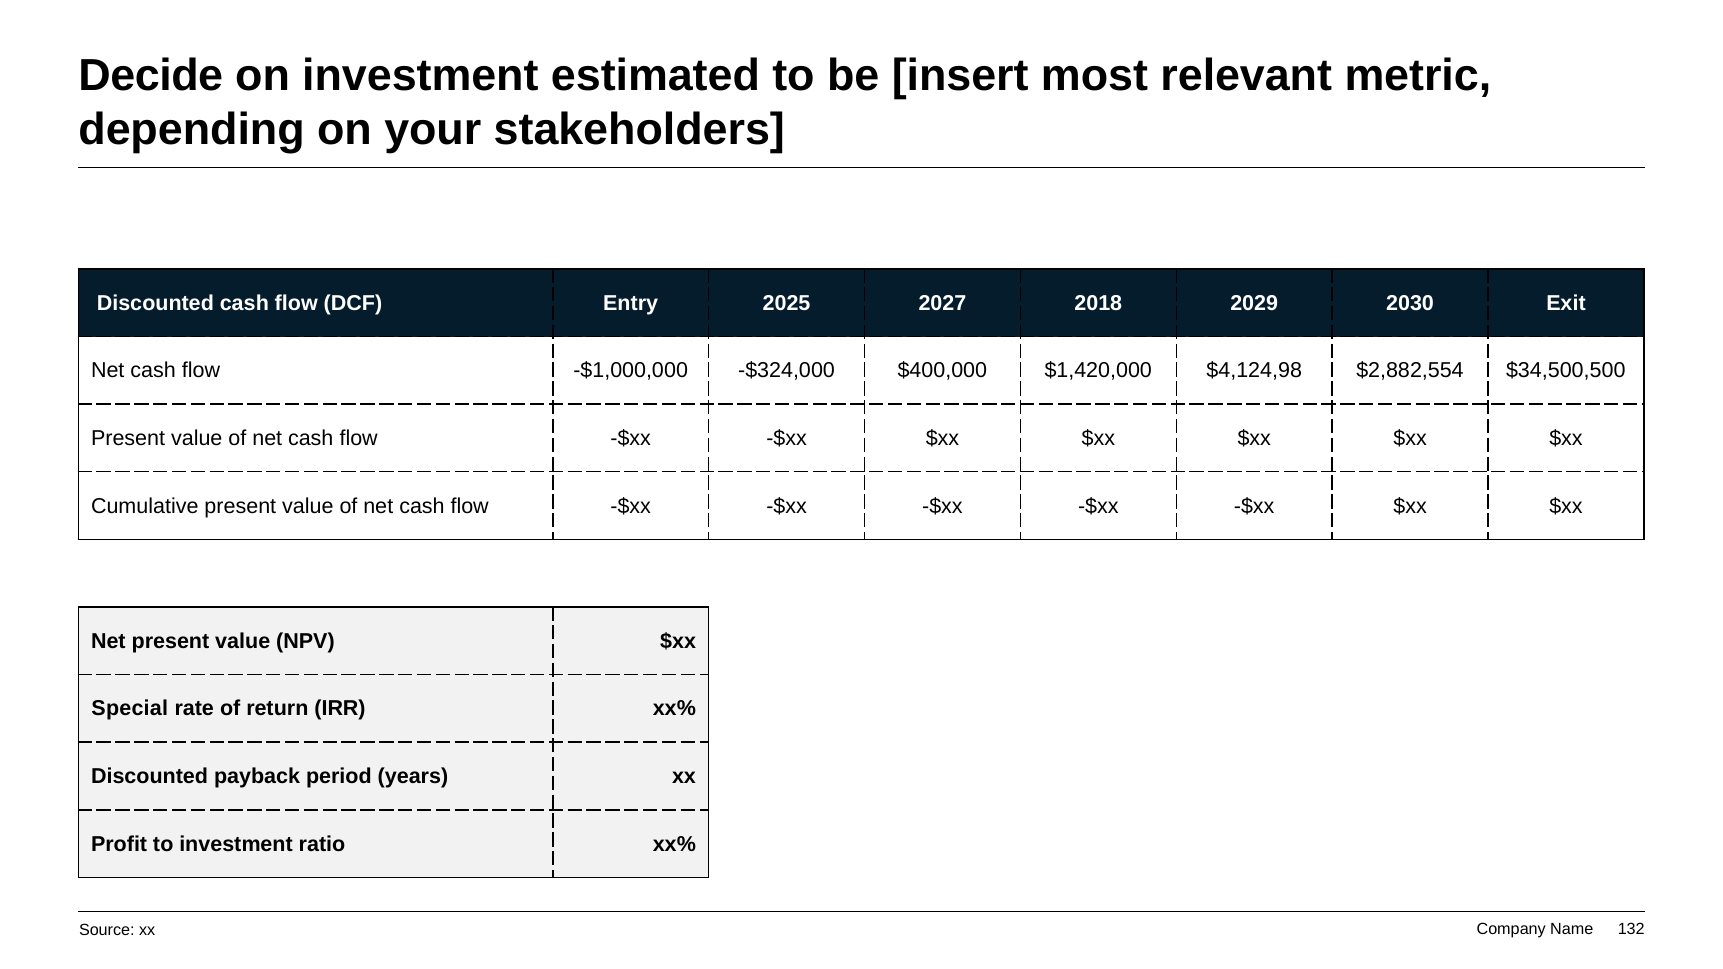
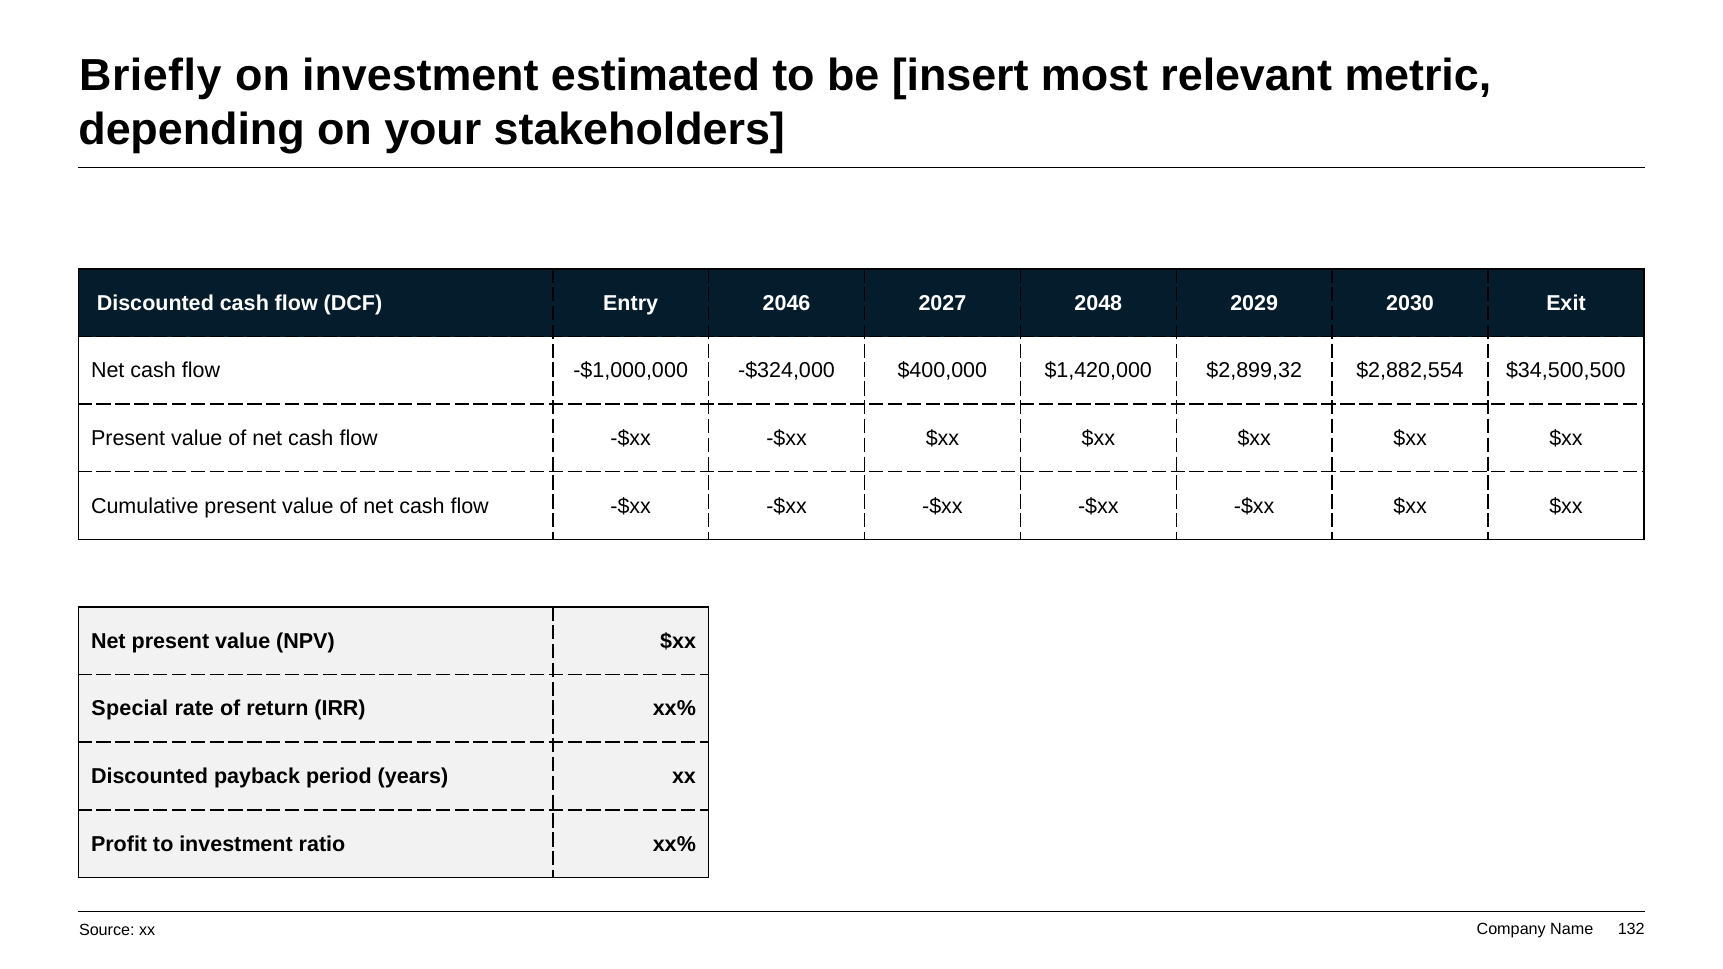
Decide: Decide -> Briefly
2025: 2025 -> 2046
2018: 2018 -> 2048
$4,124,98: $4,124,98 -> $2,899,32
